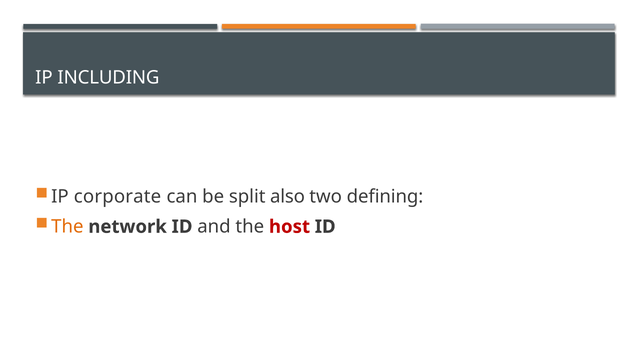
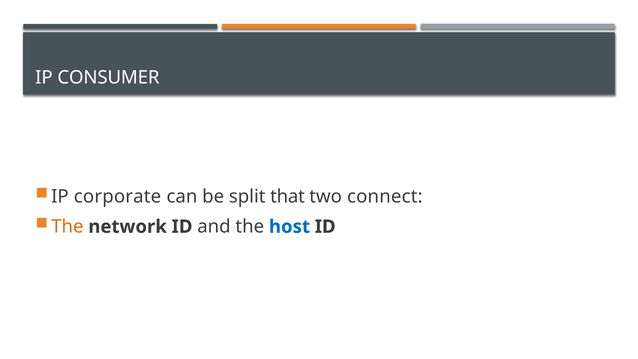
INCLUDING: INCLUDING -> CONSUMER
also: also -> that
defining: defining -> connect
host colour: red -> blue
